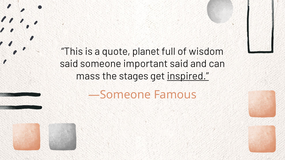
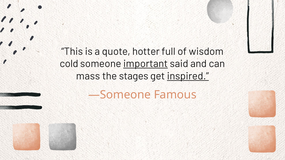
planet: planet -> hotter
said at (69, 64): said -> cold
important underline: none -> present
